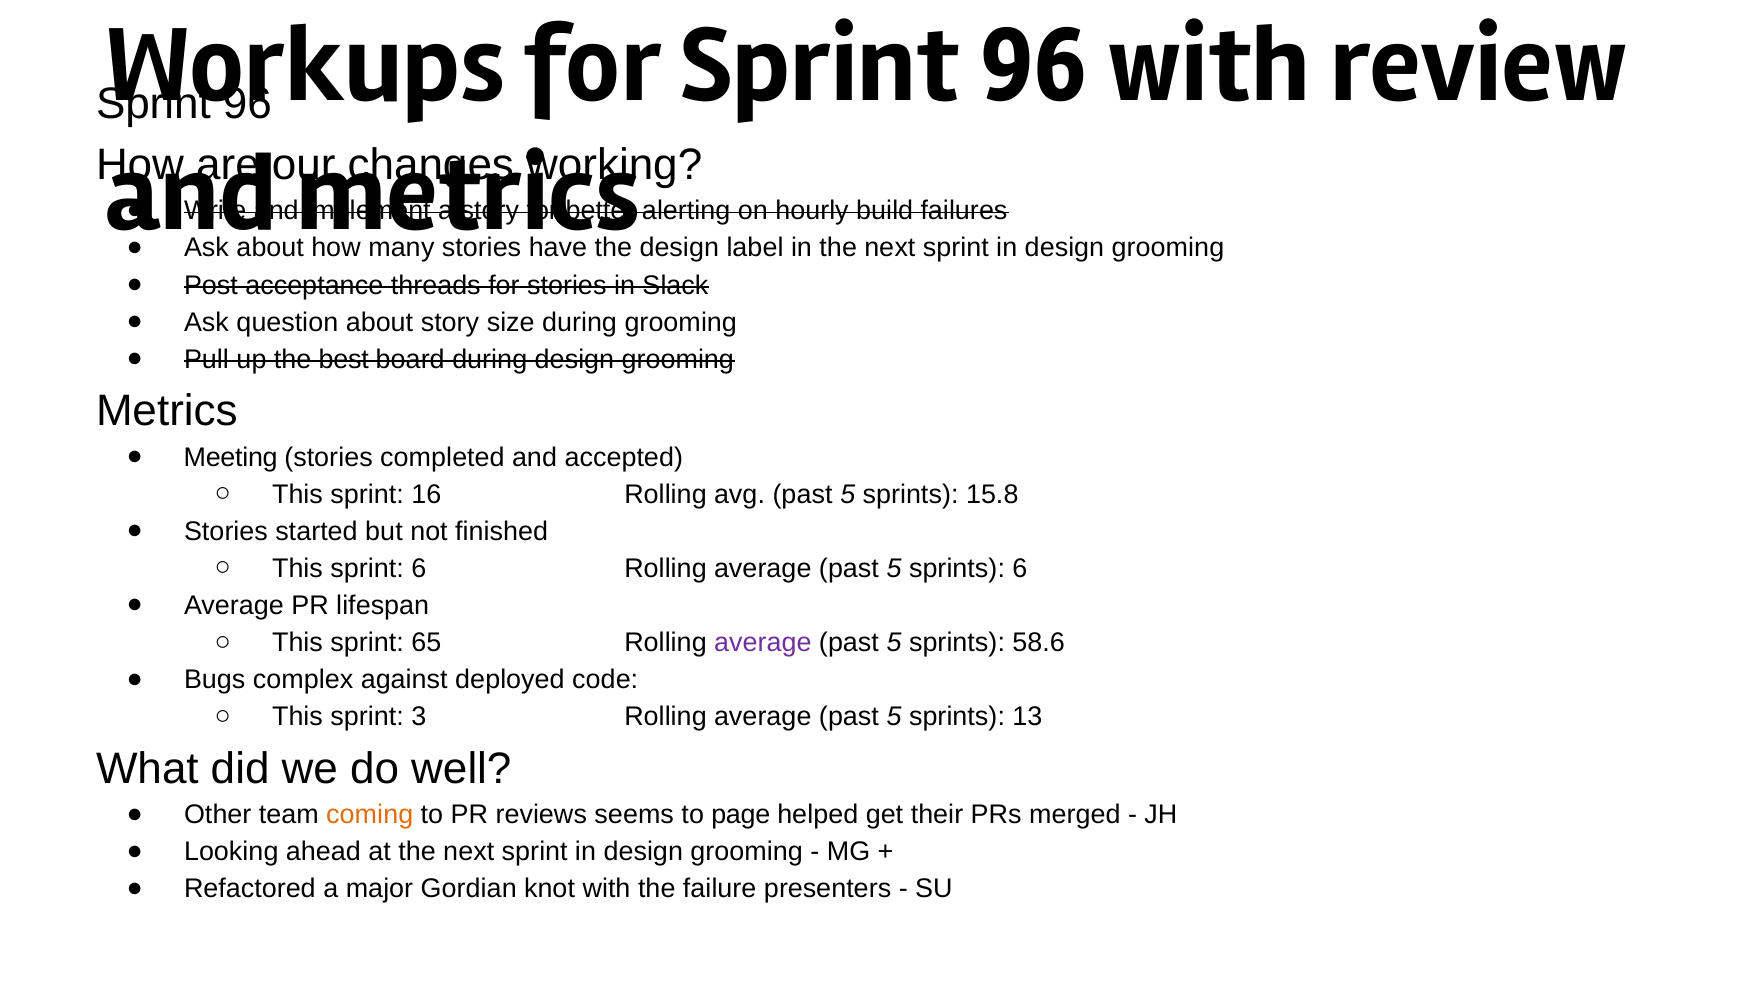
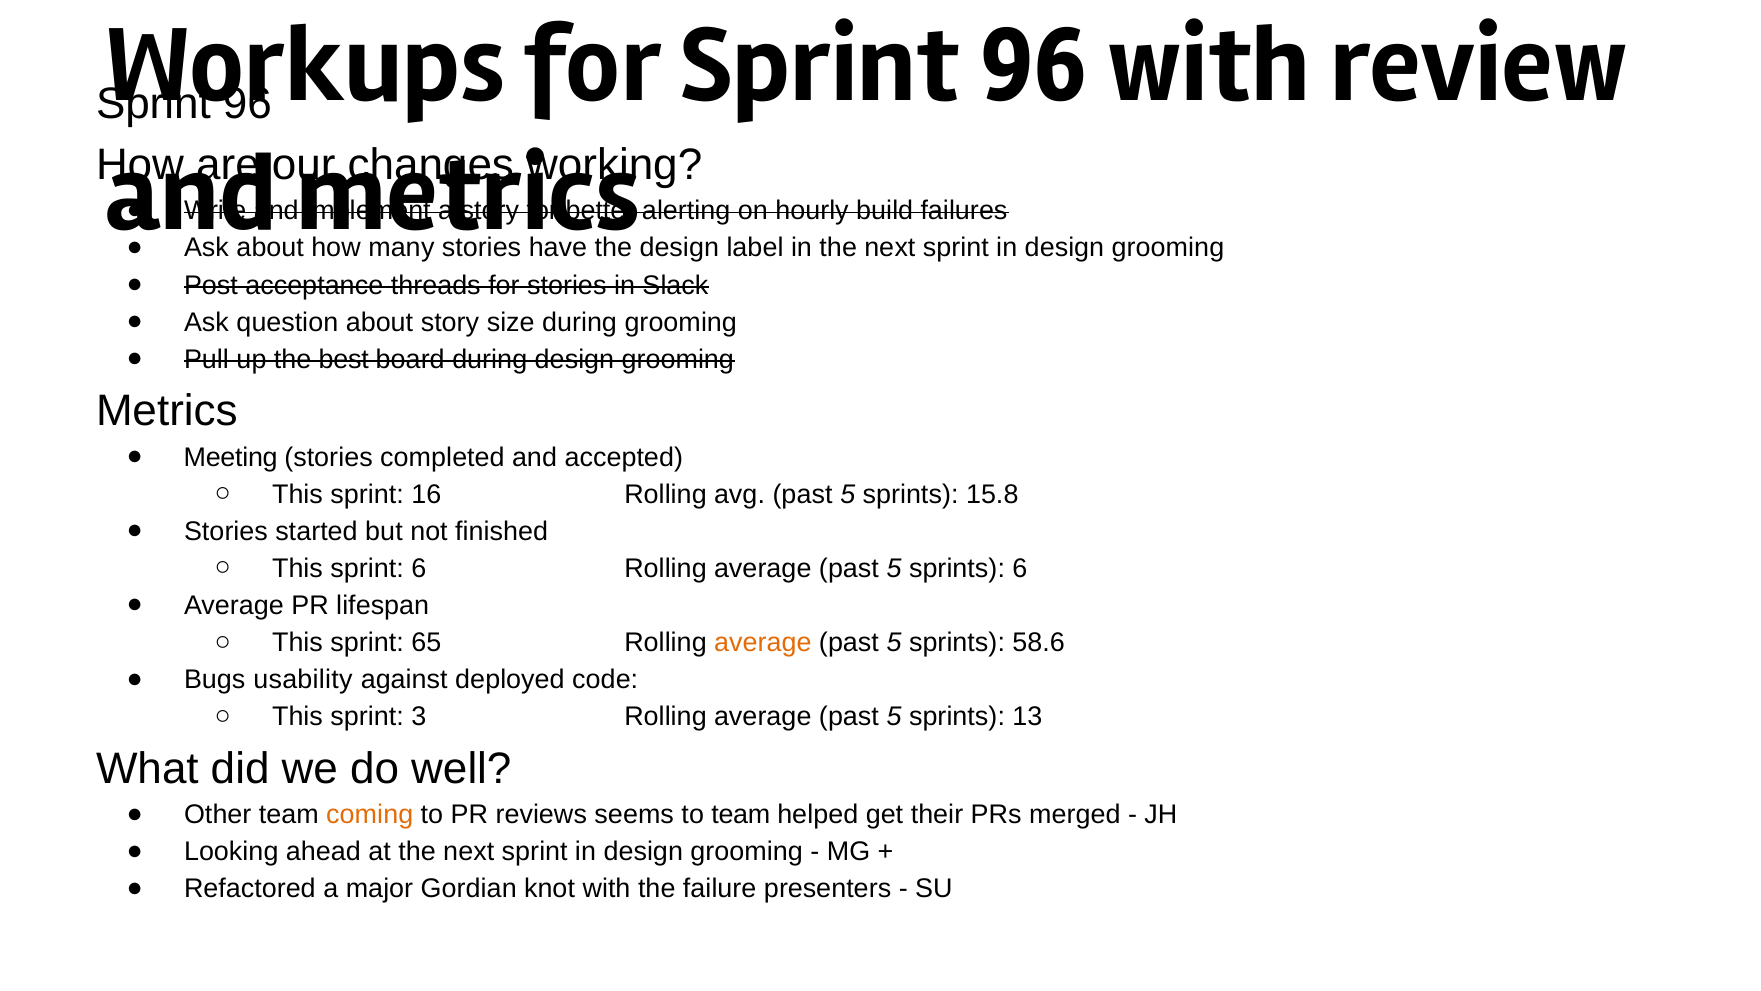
average at (763, 642) colour: purple -> orange
complex: complex -> usability
to page: page -> team
